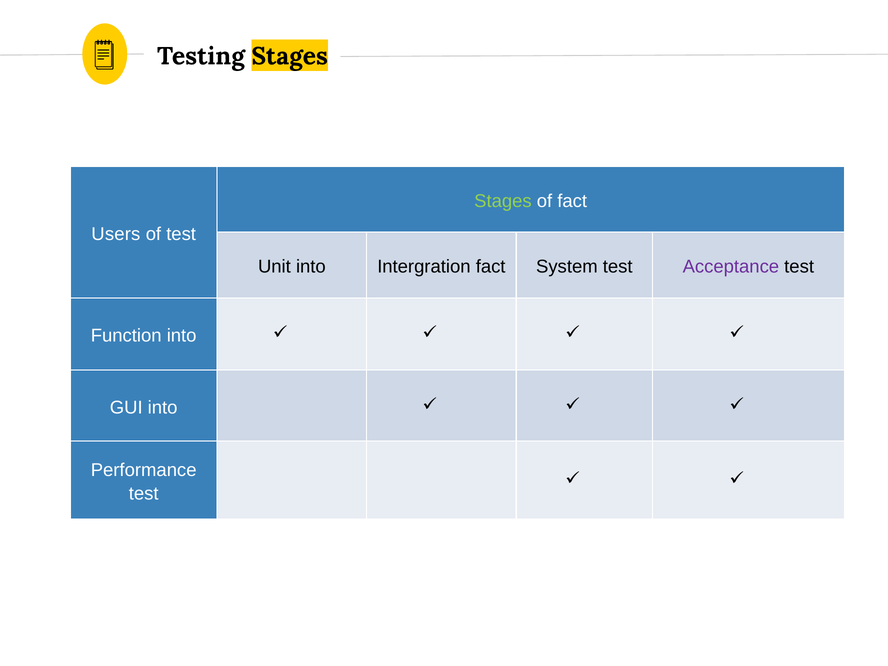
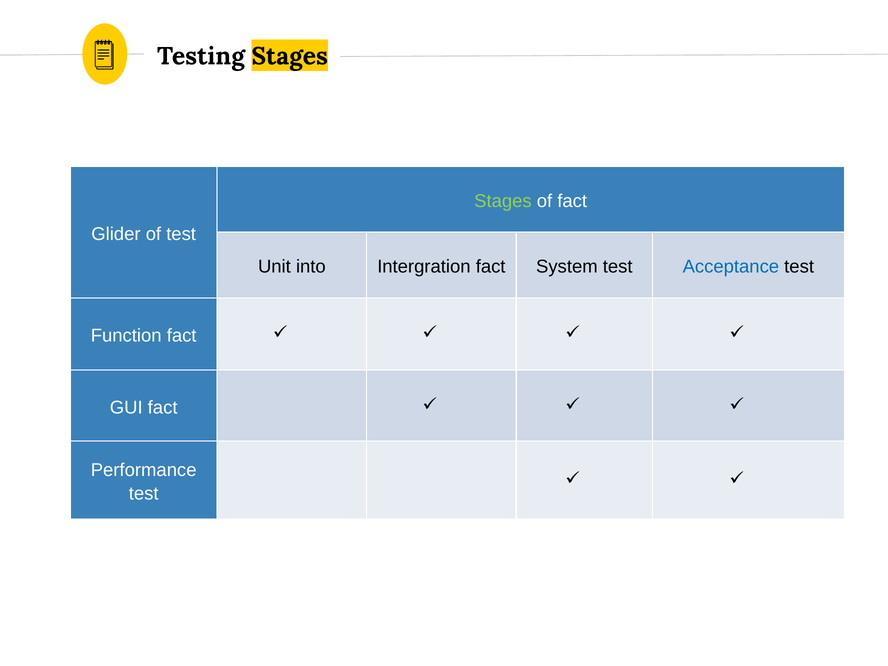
Users: Users -> Glider
Acceptance colour: purple -> blue
Function into: into -> fact
GUI into: into -> fact
